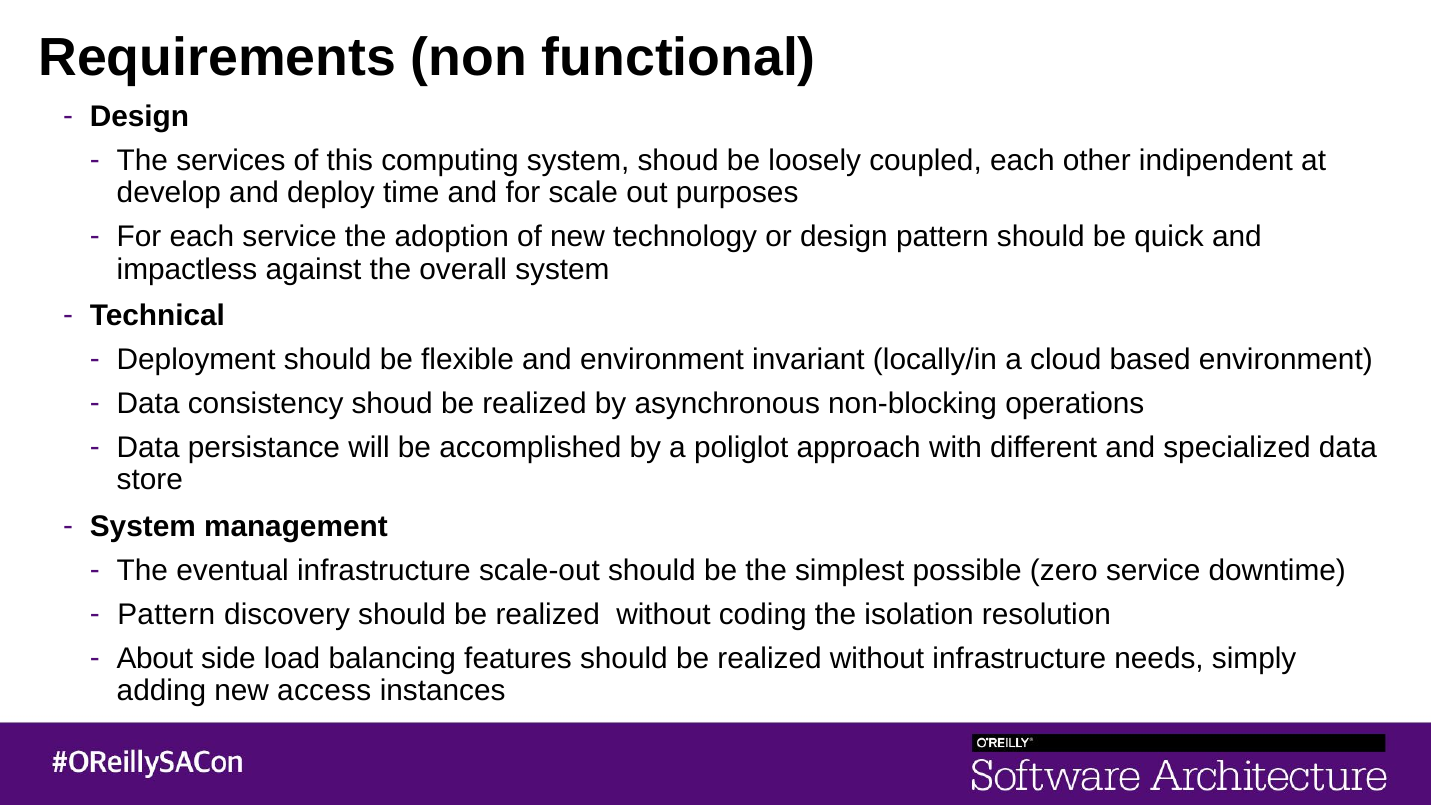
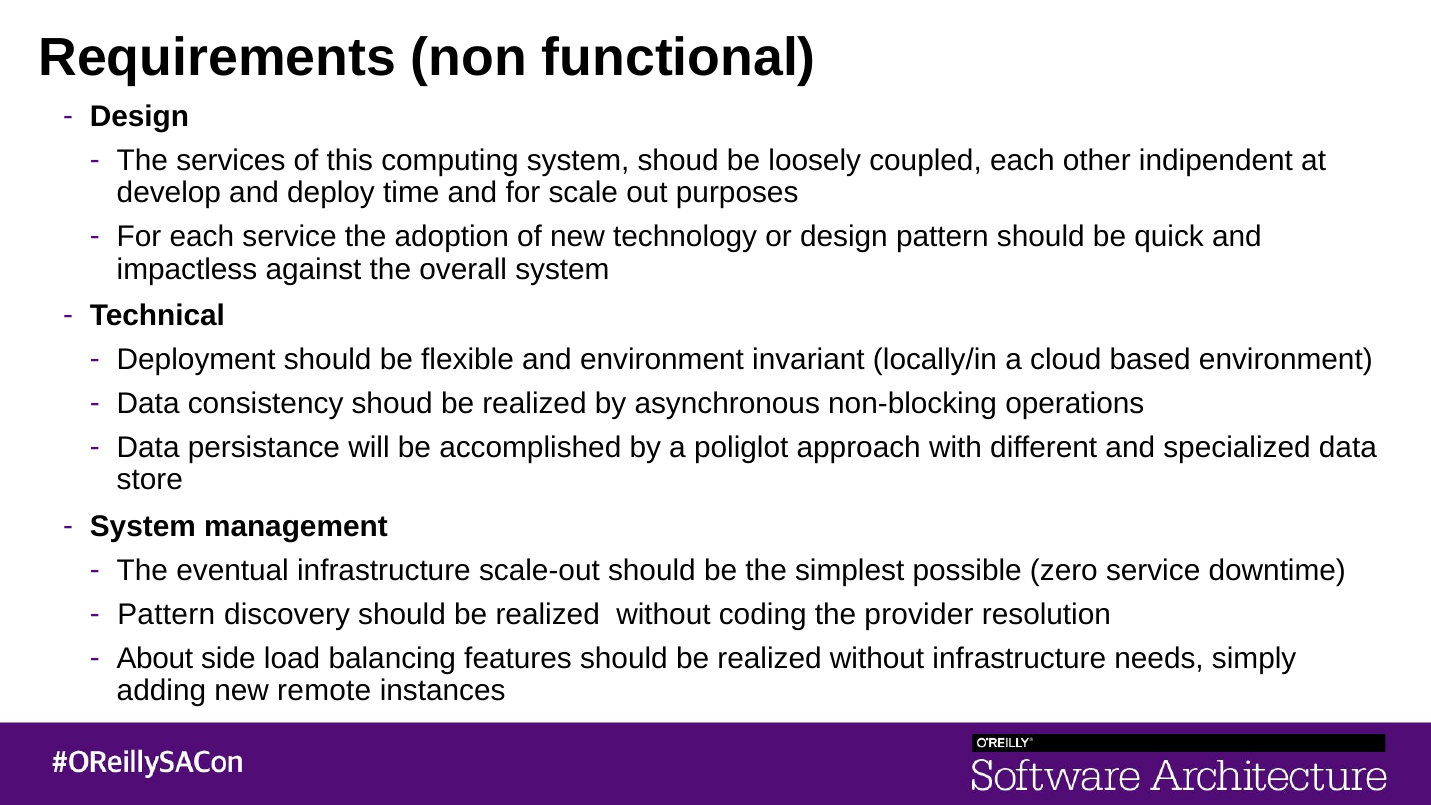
isolation: isolation -> provider
access: access -> remote
